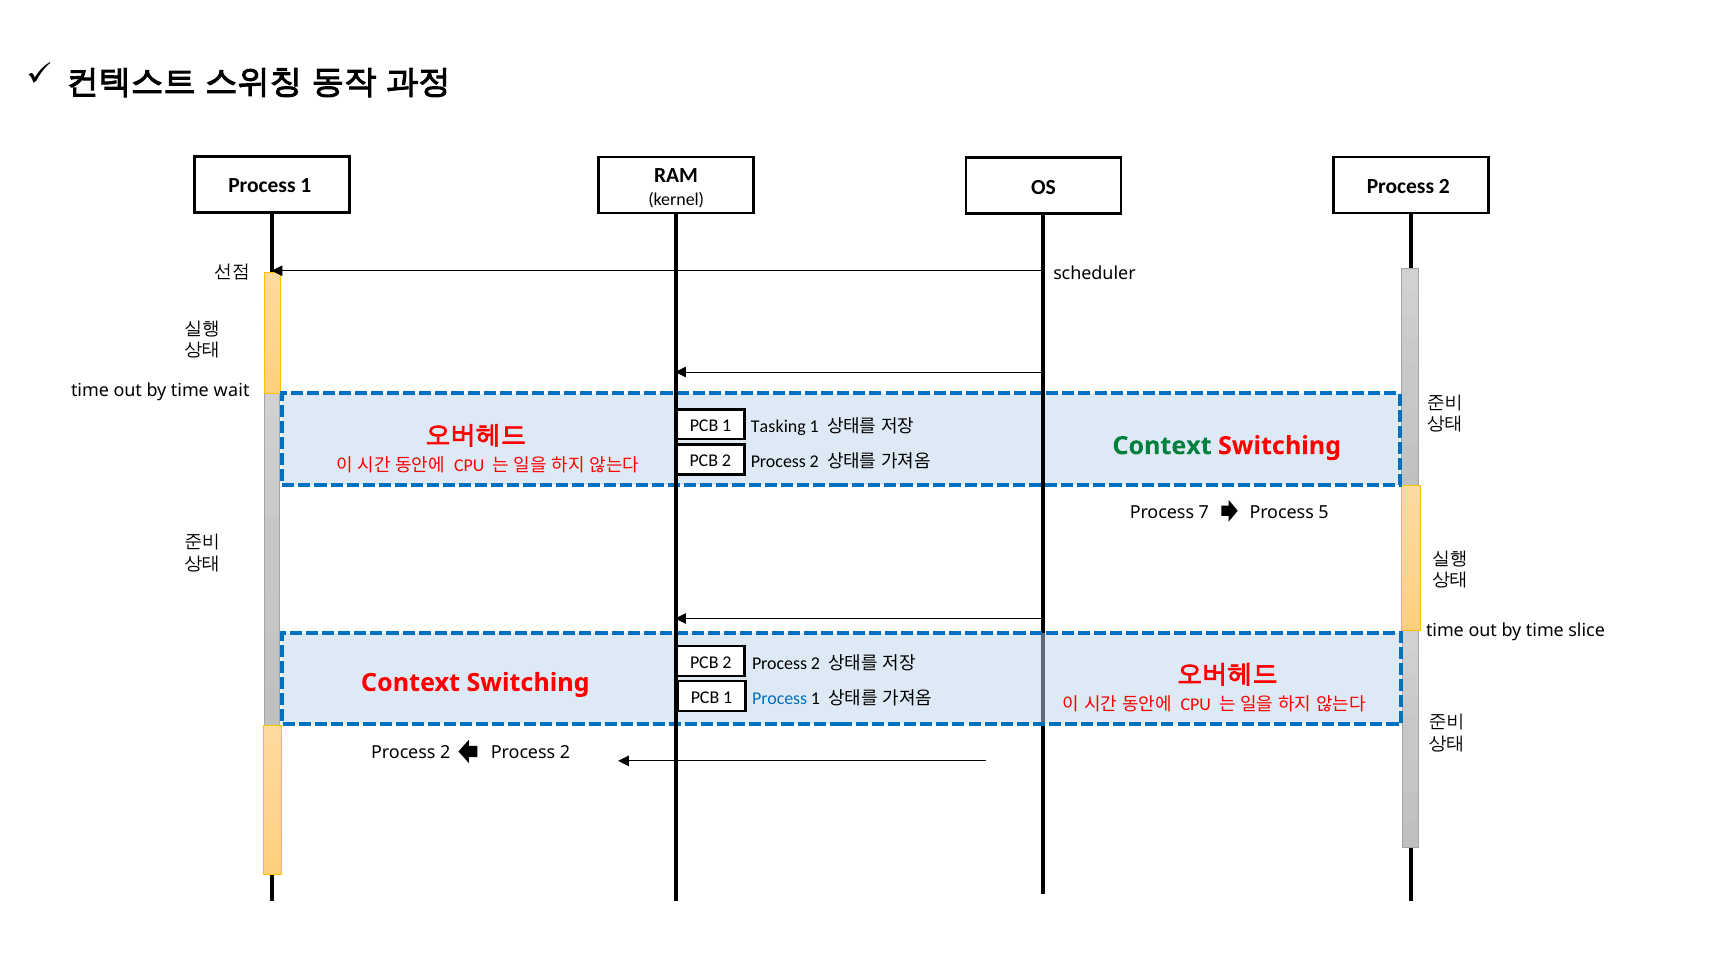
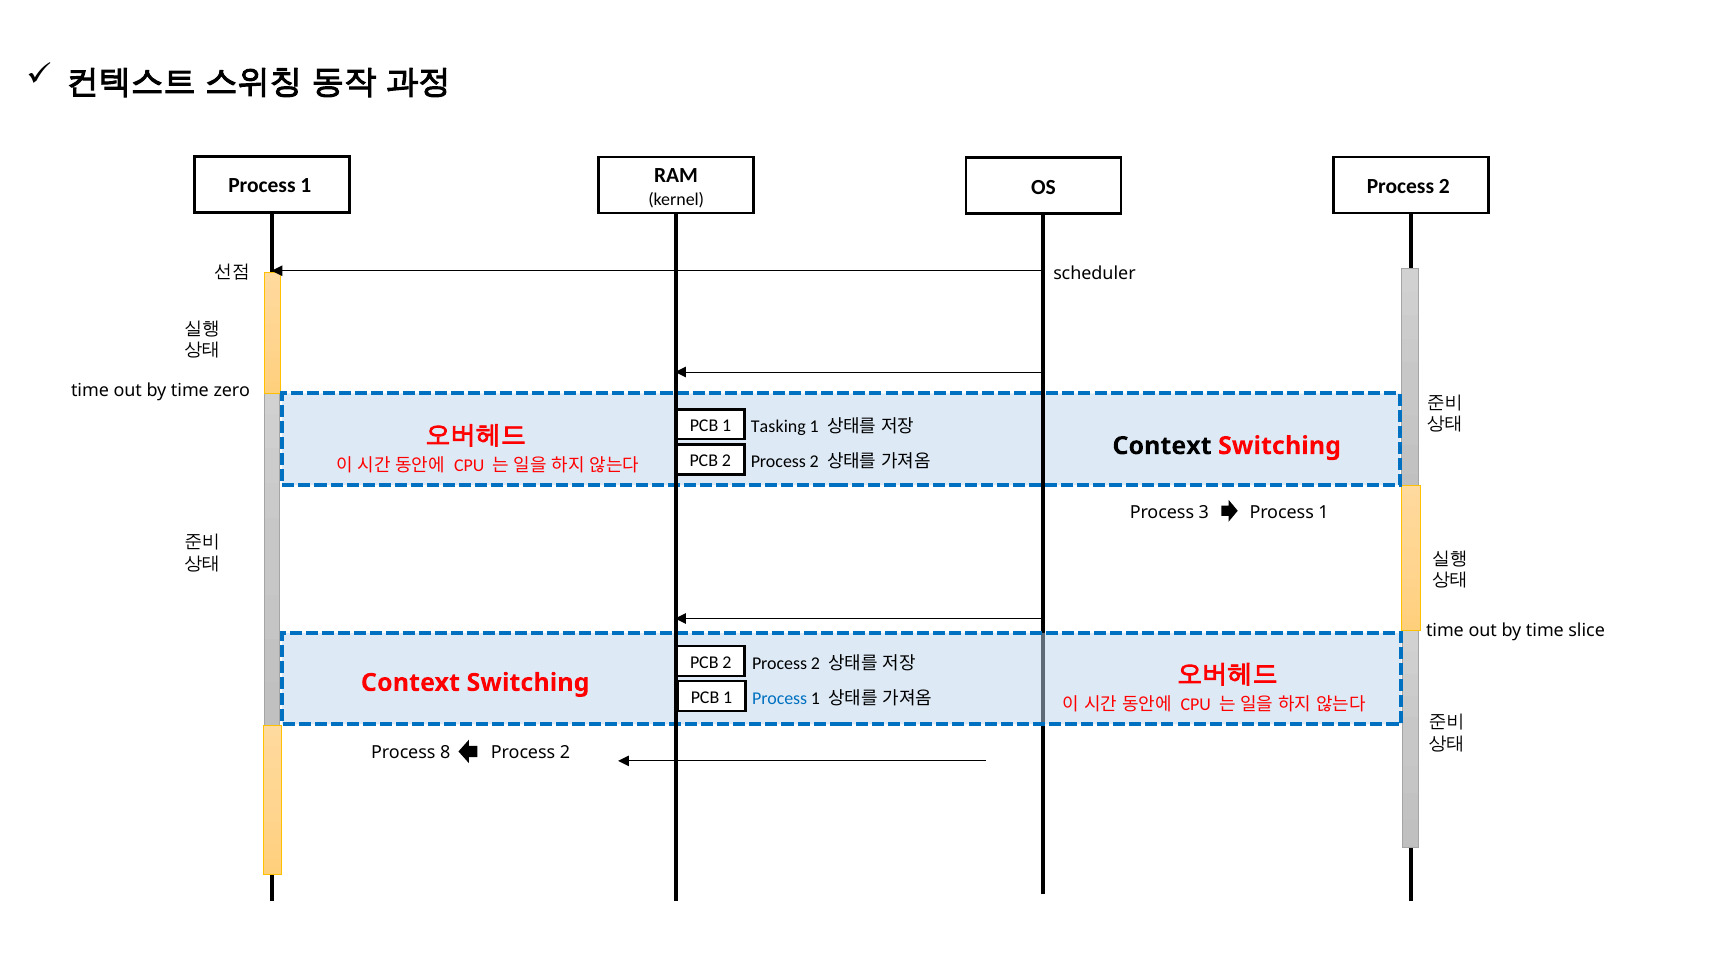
wait: wait -> zero
Context at (1162, 446) colour: green -> black
7: 7 -> 3
5 at (1324, 513): 5 -> 1
2 at (445, 753): 2 -> 8
